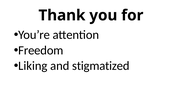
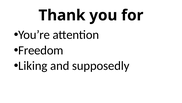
stigmatized: stigmatized -> supposedly
